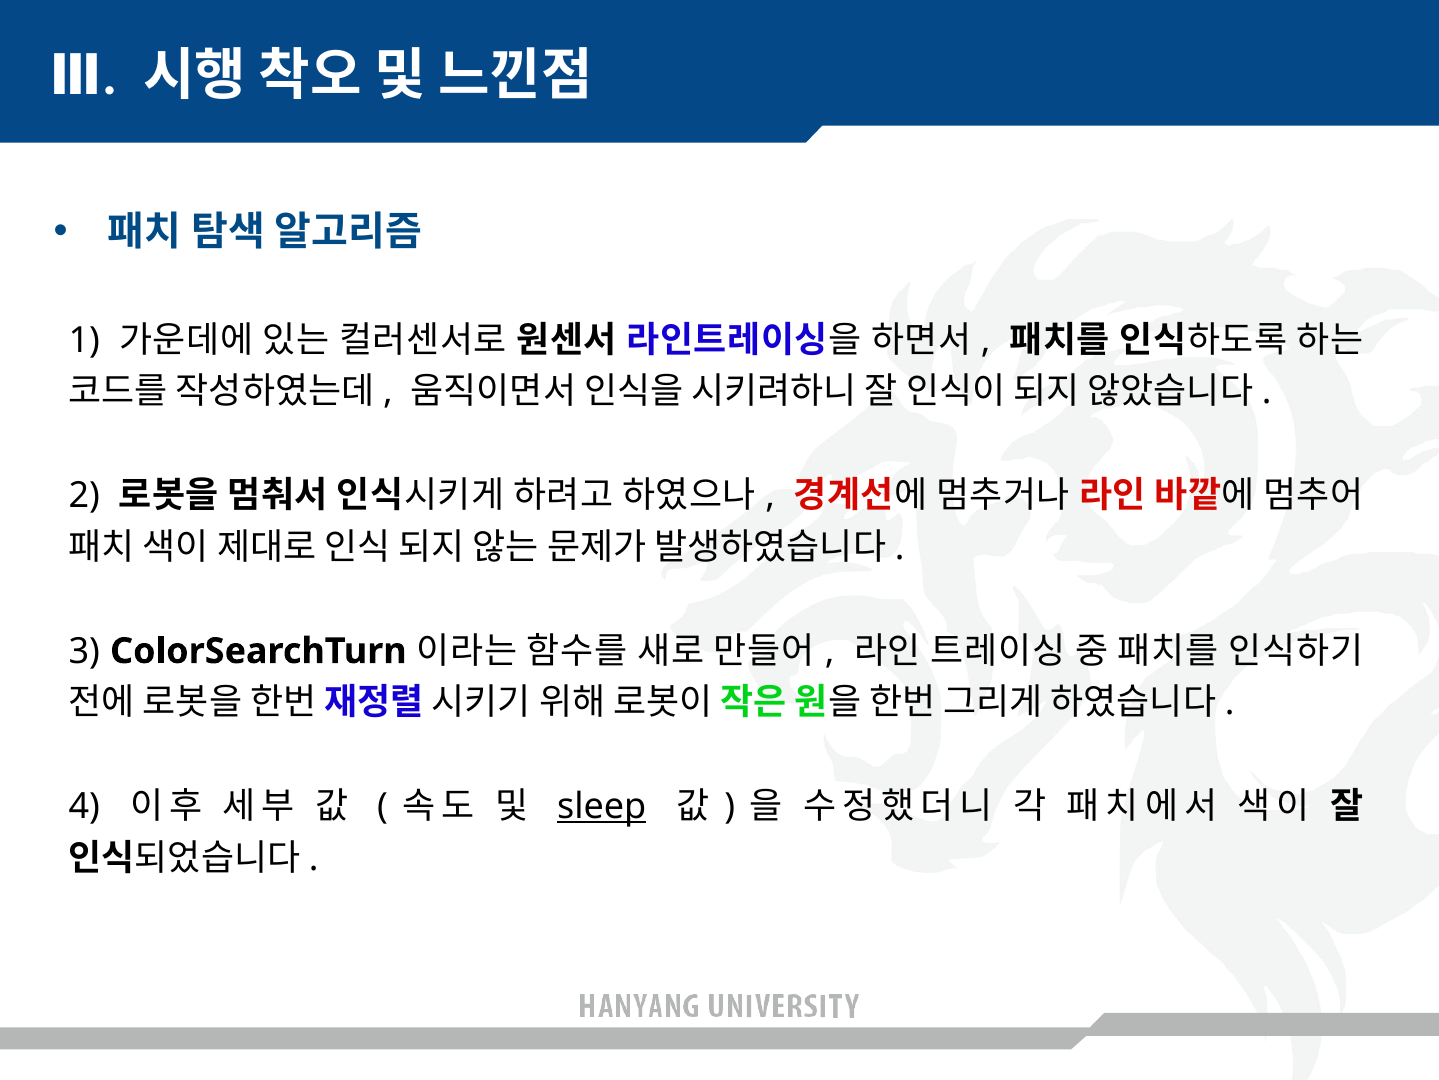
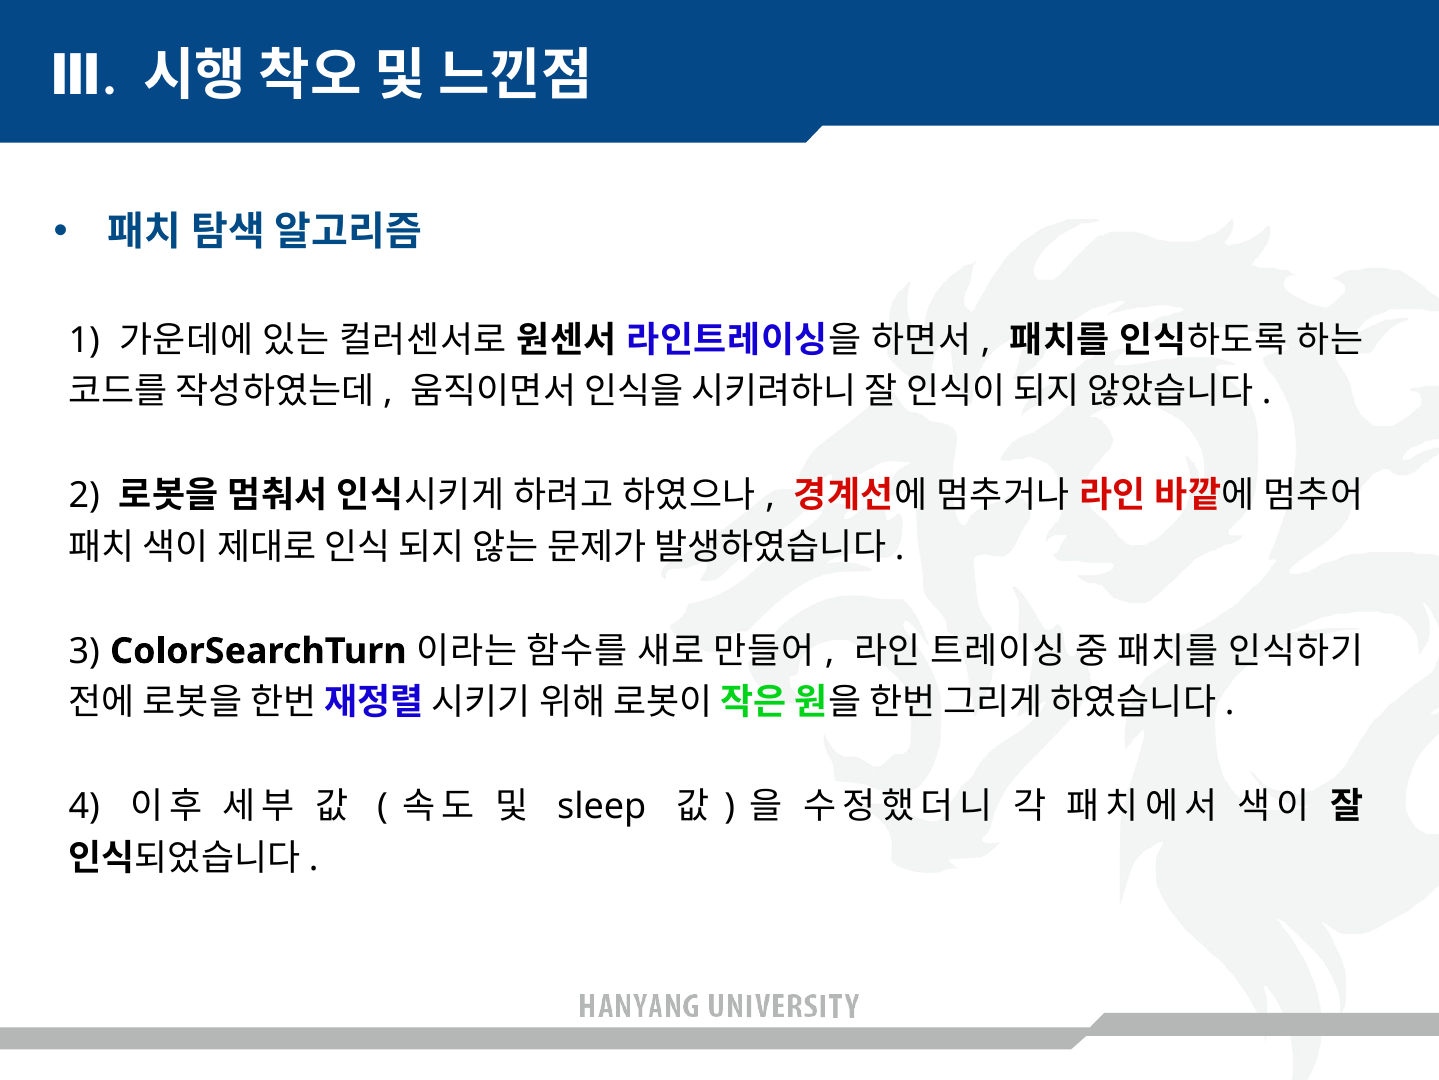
sleep underline: present -> none
